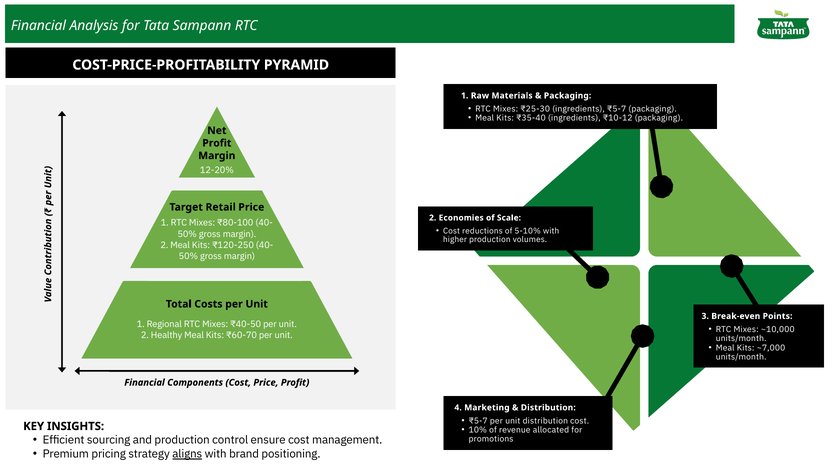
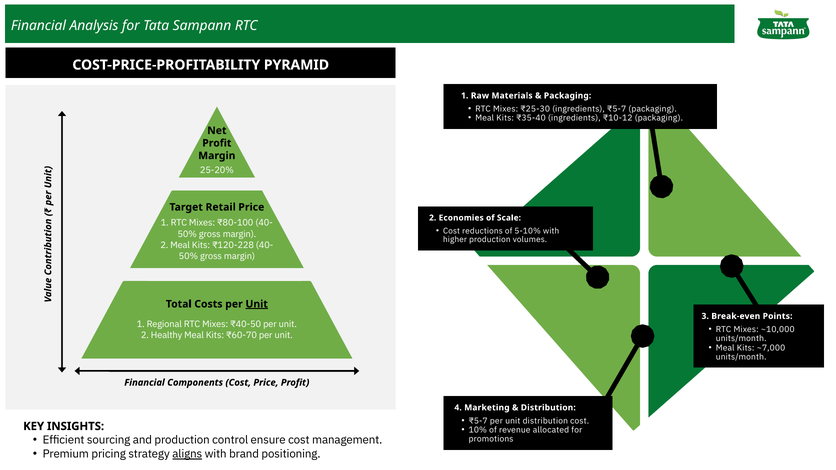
12-20%: 12-20% -> 25-20%
₹120-250: ₹120-250 -> ₹120-228
Unit at (257, 304) underline: none -> present
